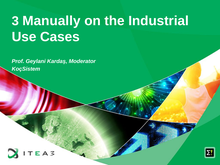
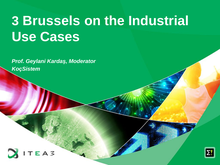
Manually: Manually -> Brussels
